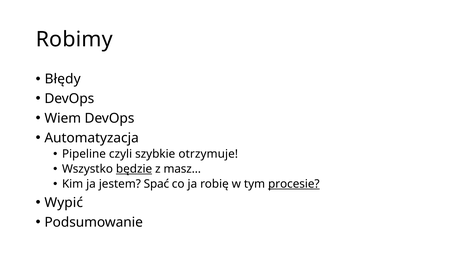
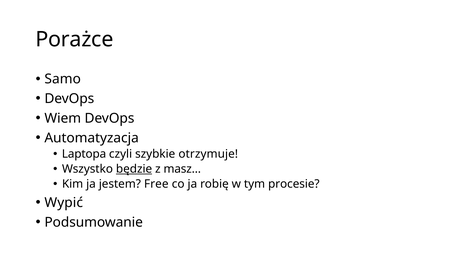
Robimy: Robimy -> Porażce
Błędy: Błędy -> Samo
Pipeline: Pipeline -> Laptopa
Spać: Spać -> Free
procesie underline: present -> none
